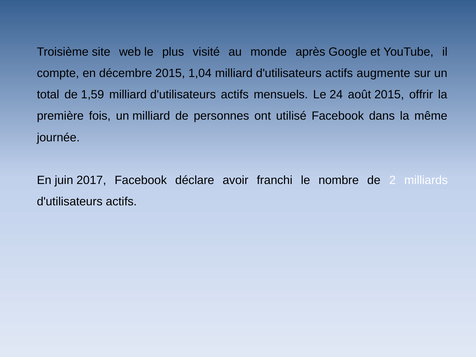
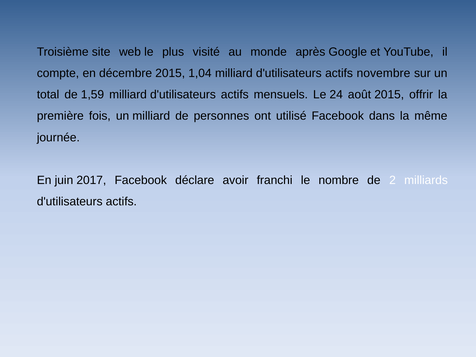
augmente: augmente -> novembre
